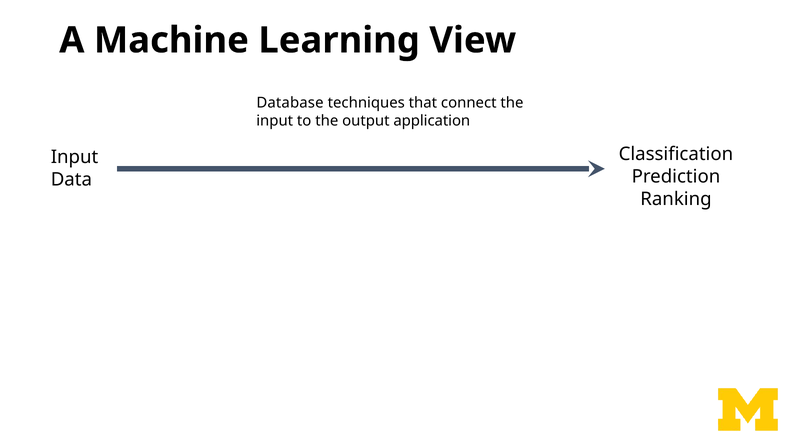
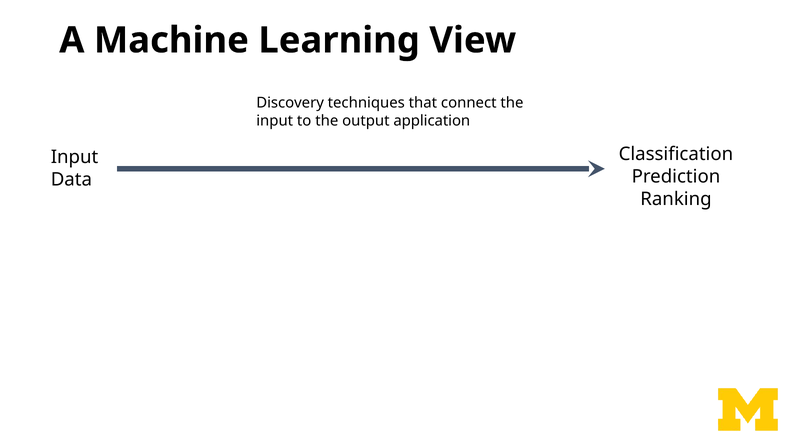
Database: Database -> Discovery
